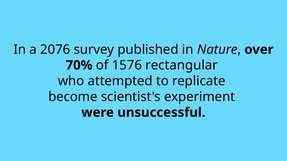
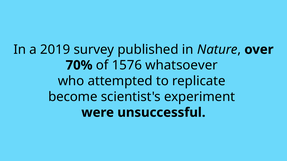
2076: 2076 -> 2019
rectangular: rectangular -> whatsoever
